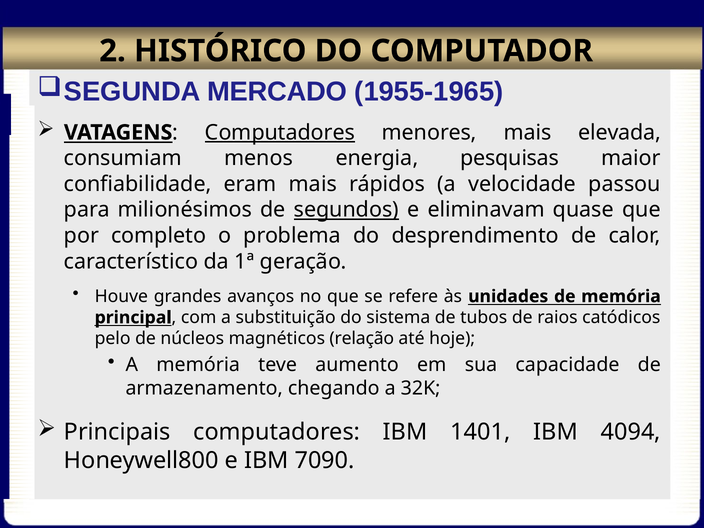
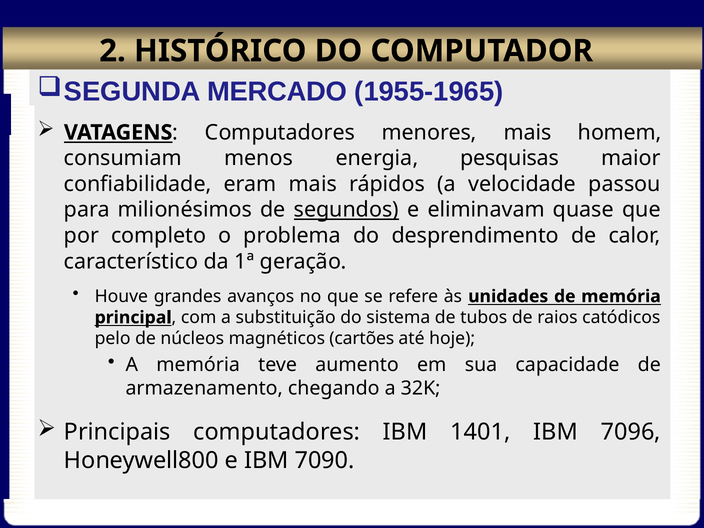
Computadores at (280, 132) underline: present -> none
elevada: elevada -> homem
relação: relação -> cartões
4094: 4094 -> 7096
